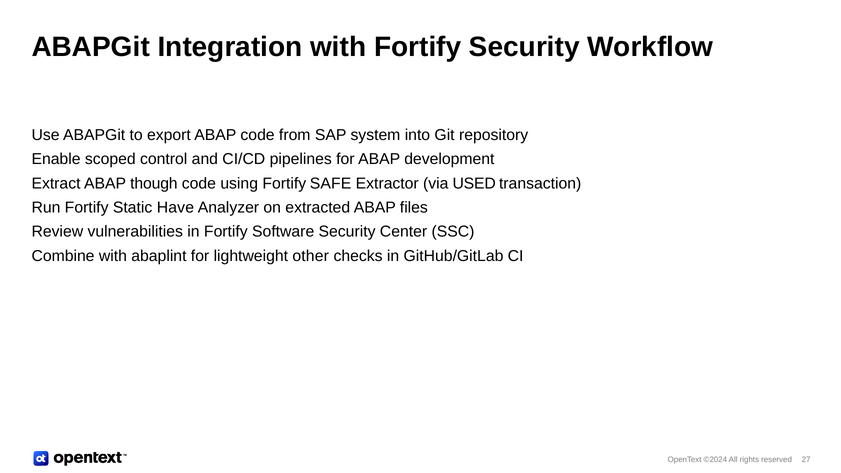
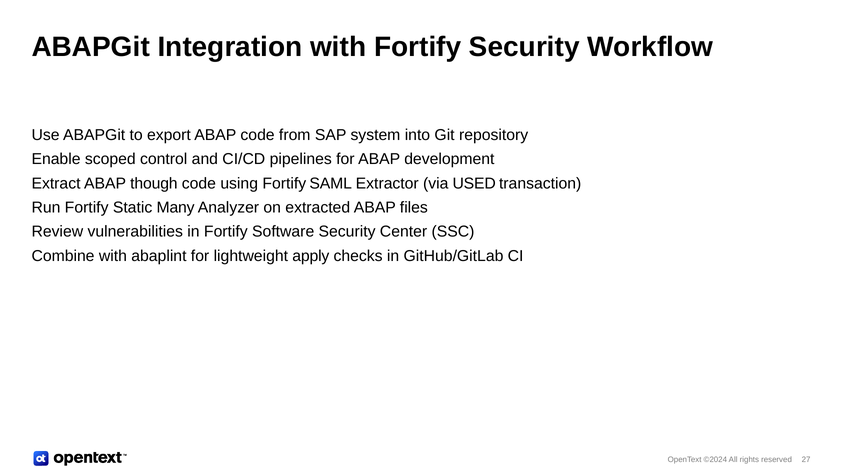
SAFE: SAFE -> SAML
Have: Have -> Many
other: other -> apply
